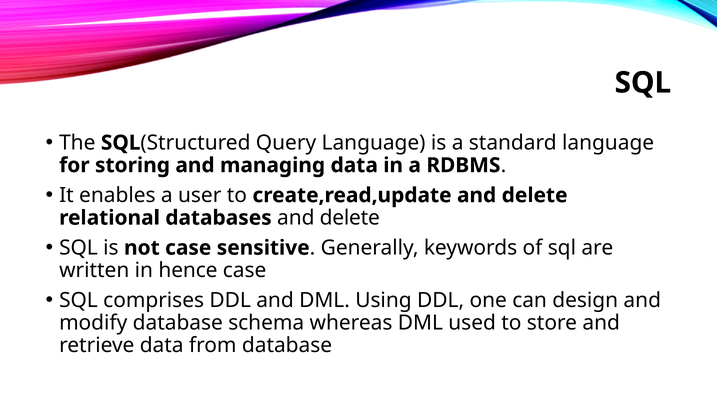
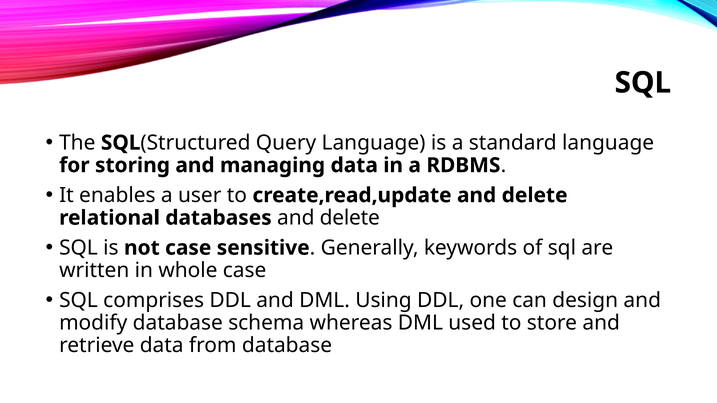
hence: hence -> whole
